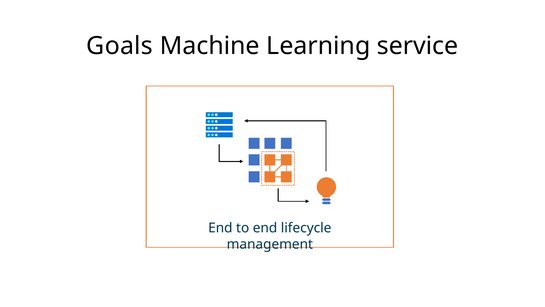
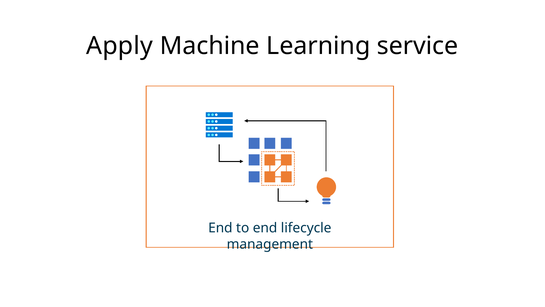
Goals: Goals -> Apply
